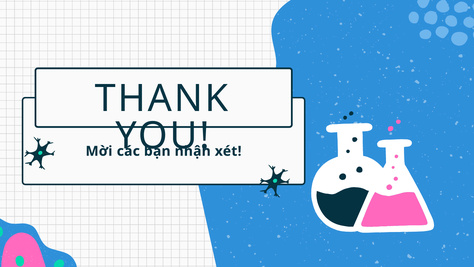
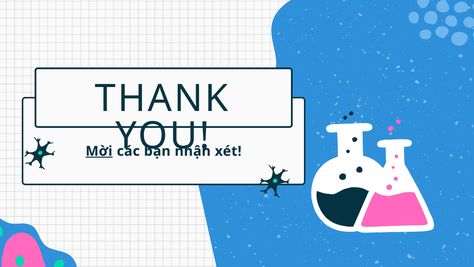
Mời underline: none -> present
